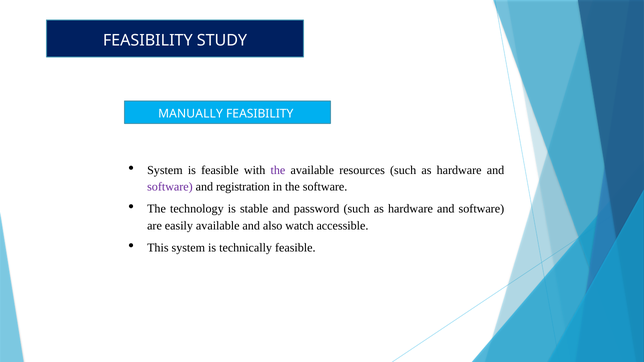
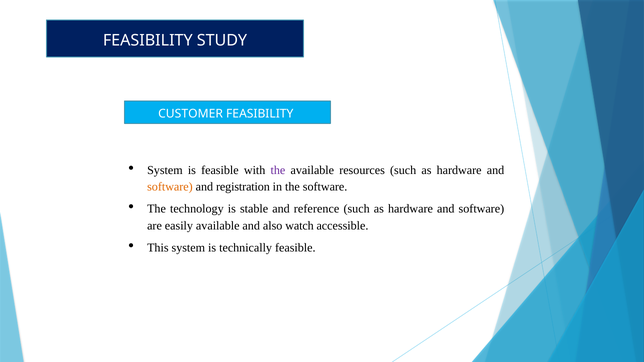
MANUALLY: MANUALLY -> CUSTOMER
software at (170, 187) colour: purple -> orange
password: password -> reference
